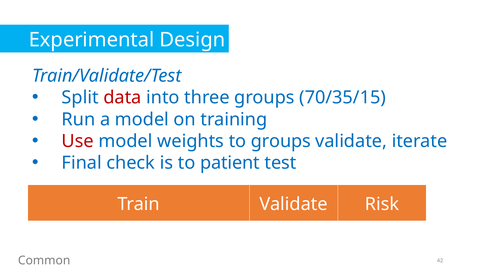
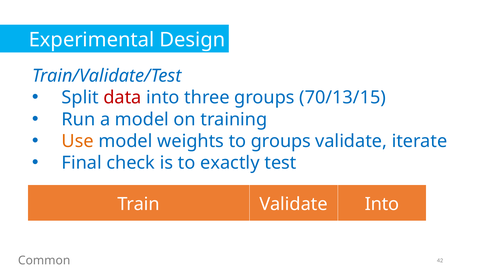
70/35/15: 70/35/15 -> 70/13/15
Use colour: red -> orange
patient: patient -> exactly
Validate Risk: Risk -> Into
